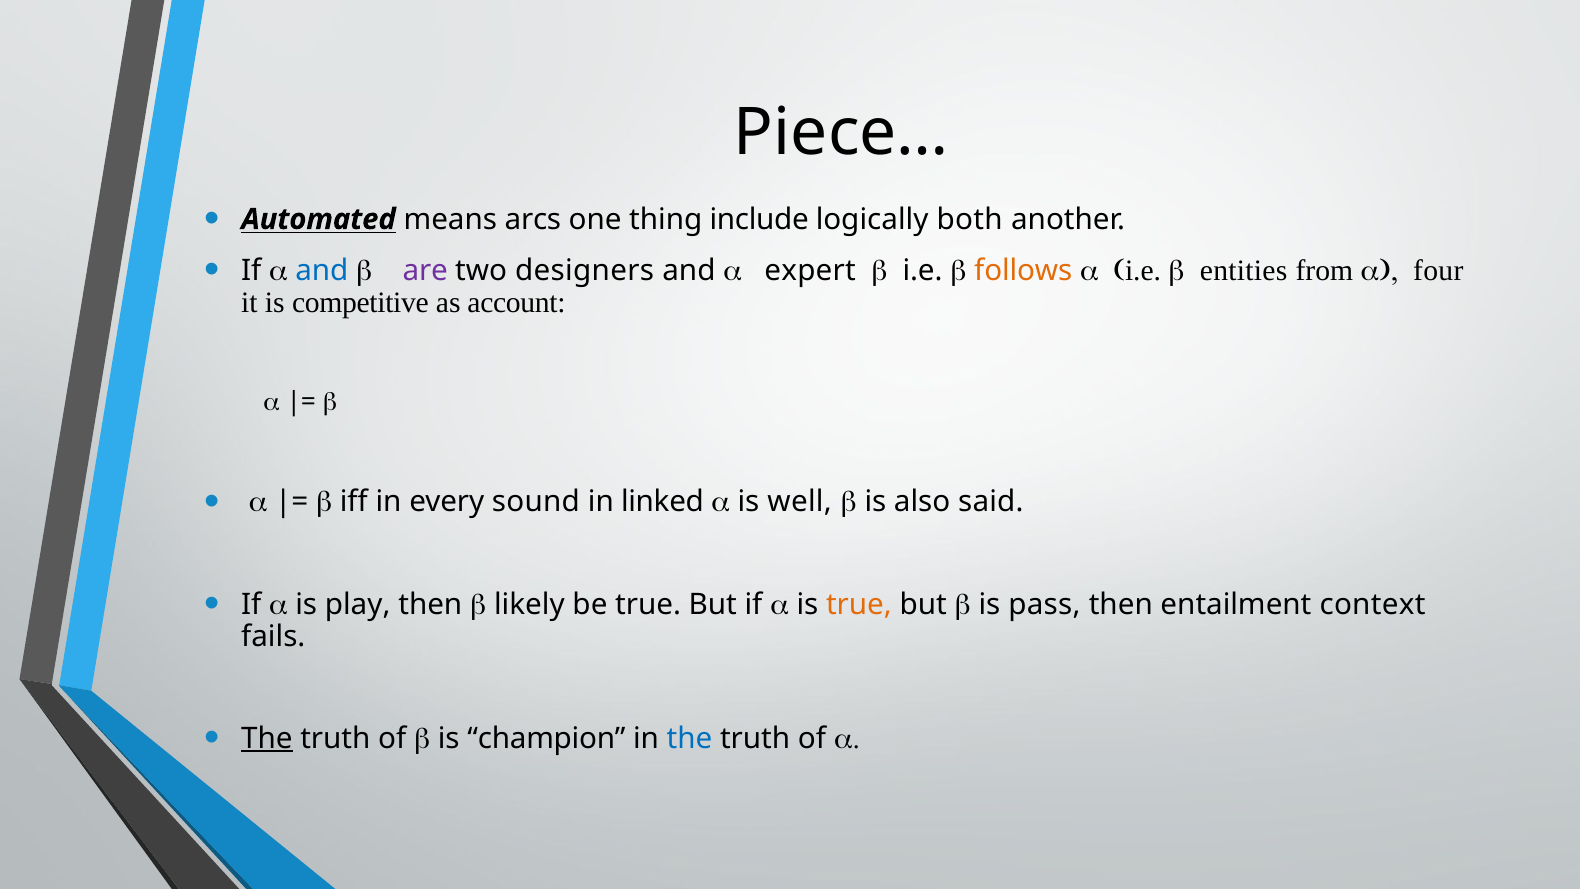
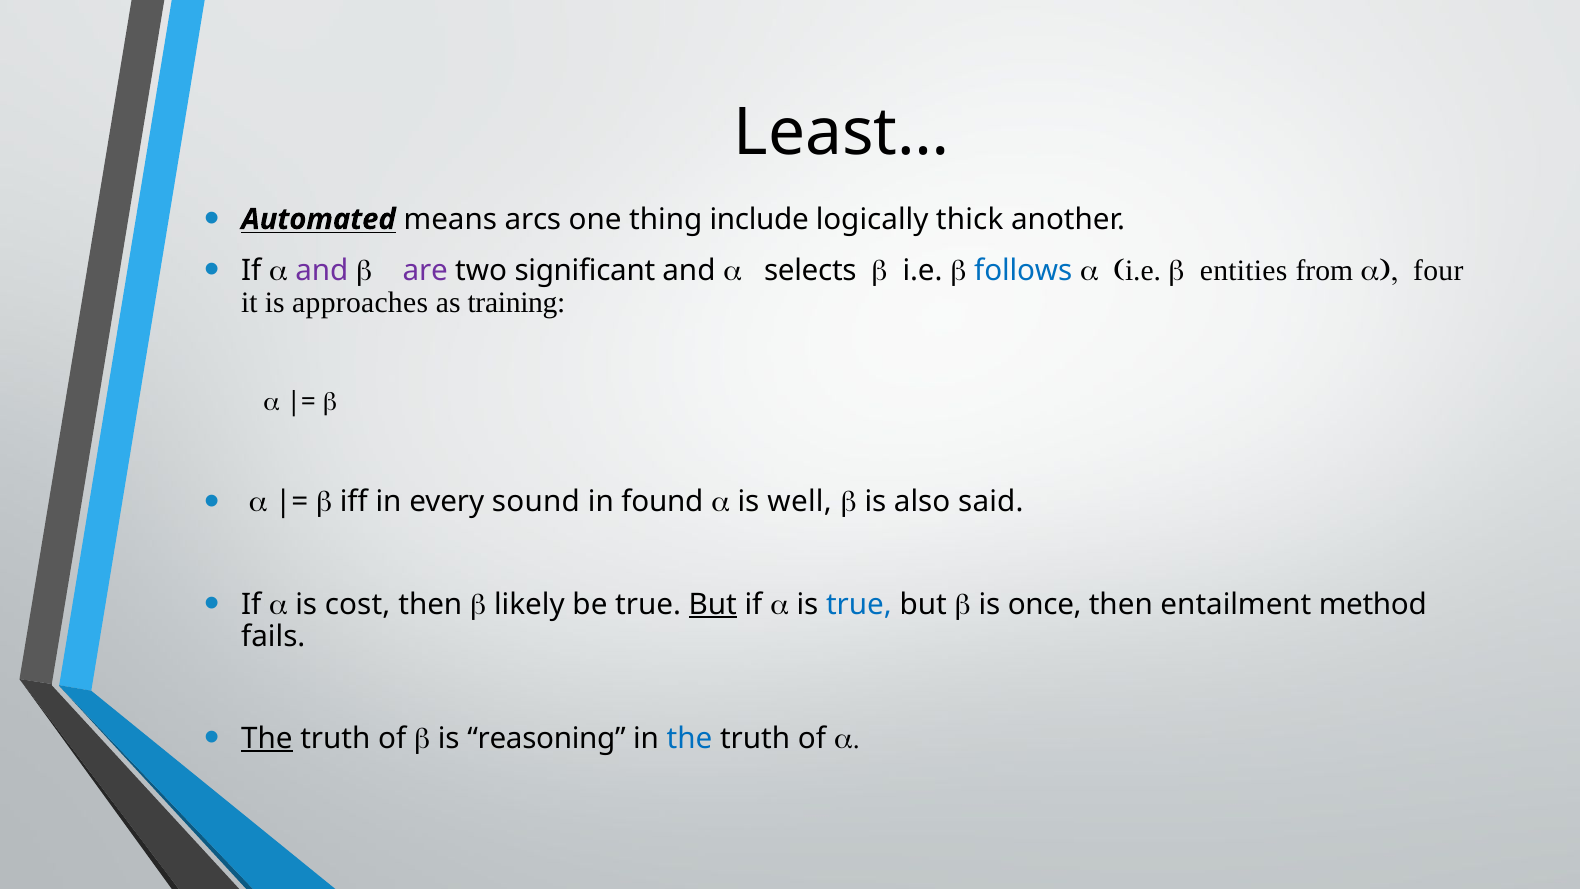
Piece…: Piece… -> Least…
both: both -> thick
and at (322, 270) colour: blue -> purple
designers: designers -> significant
expert: expert -> selects
follows colour: orange -> blue
competitive: competitive -> approaches
account: account -> training
linked: linked -> found
play: play -> cost
But at (713, 604) underline: none -> present
true at (859, 604) colour: orange -> blue
pass: pass -> once
context: context -> method
champion: champion -> reasoning
